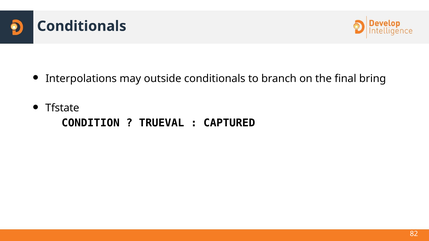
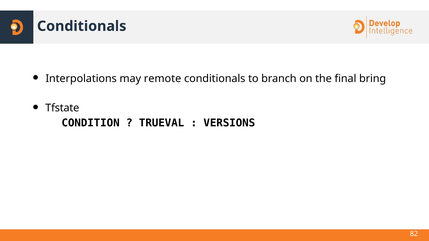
outside: outside -> remote
CAPTURED: CAPTURED -> VERSIONS
